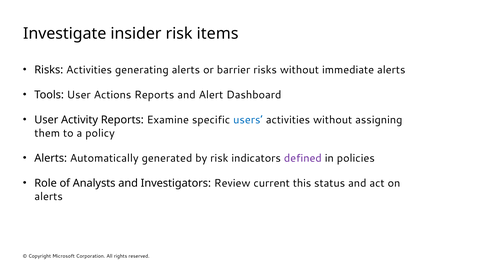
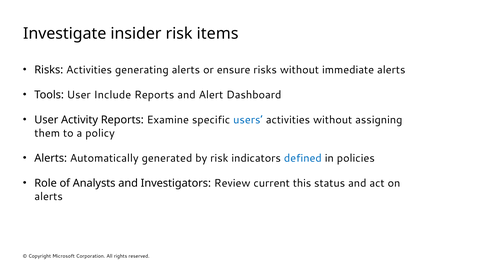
barrier: barrier -> ensure
Actions: Actions -> Include
defined colour: purple -> blue
